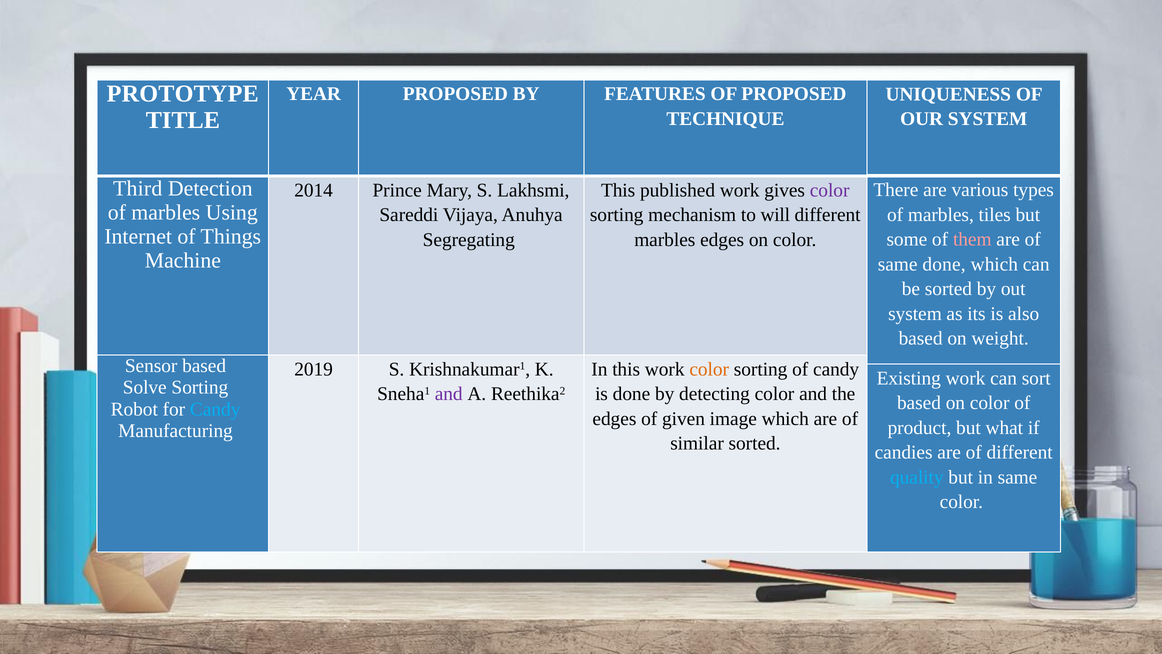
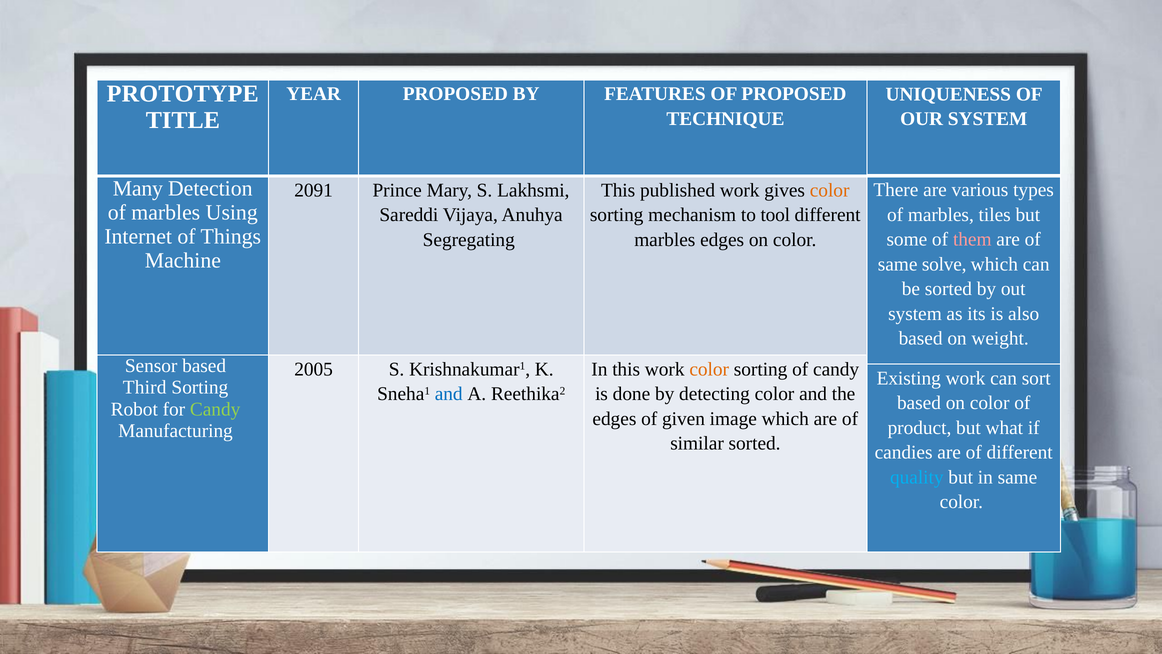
Third: Third -> Many
2014: 2014 -> 2091
color at (830, 190) colour: purple -> orange
will: will -> tool
same done: done -> solve
2019: 2019 -> 2005
Solve: Solve -> Third
and at (449, 394) colour: purple -> blue
Candy at (215, 409) colour: light blue -> light green
